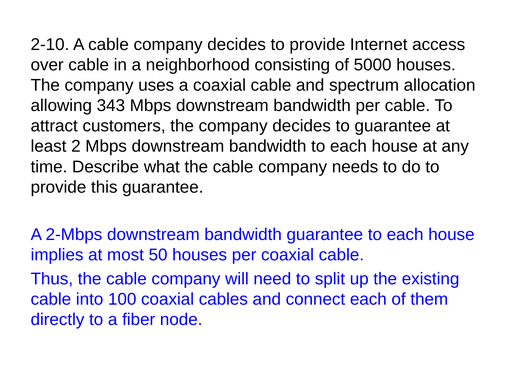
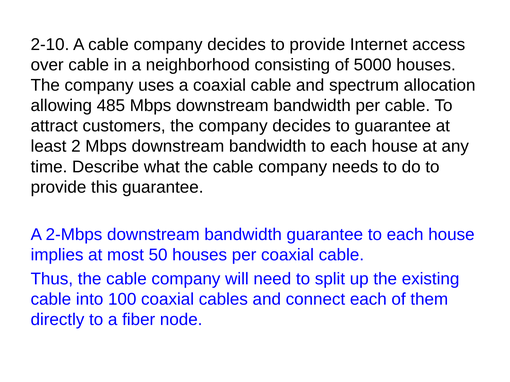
343: 343 -> 485
